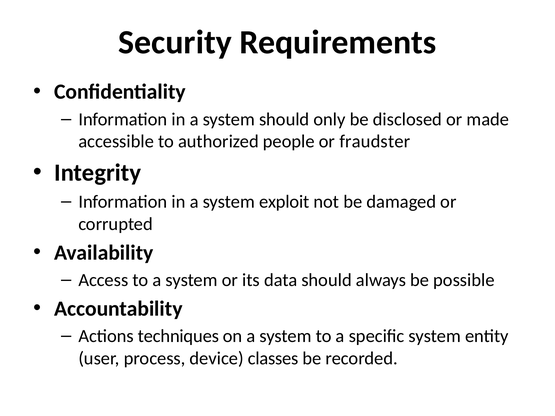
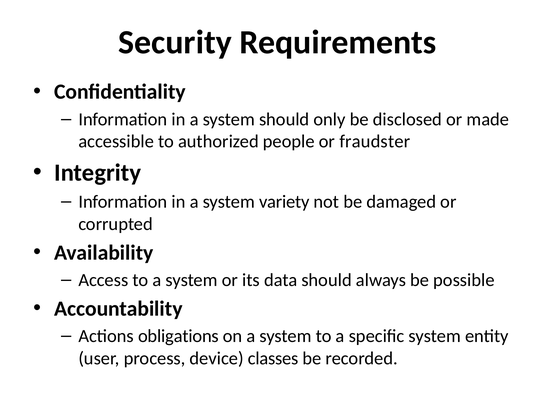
exploit: exploit -> variety
techniques: techniques -> obligations
